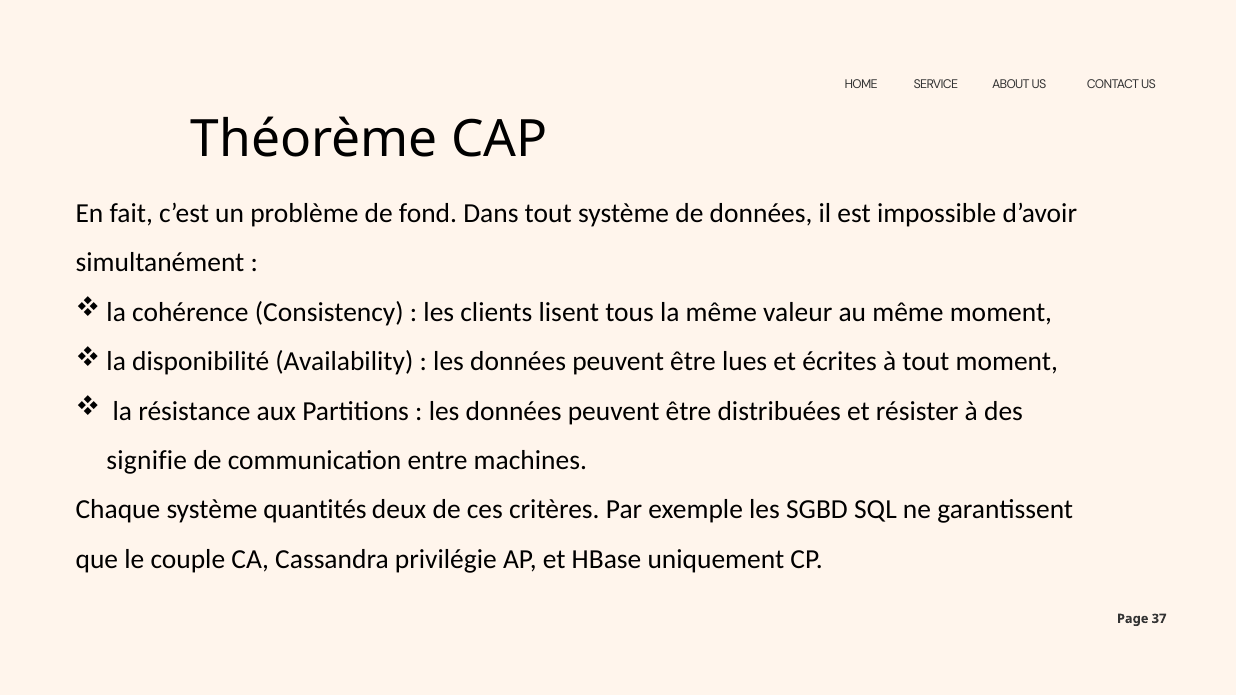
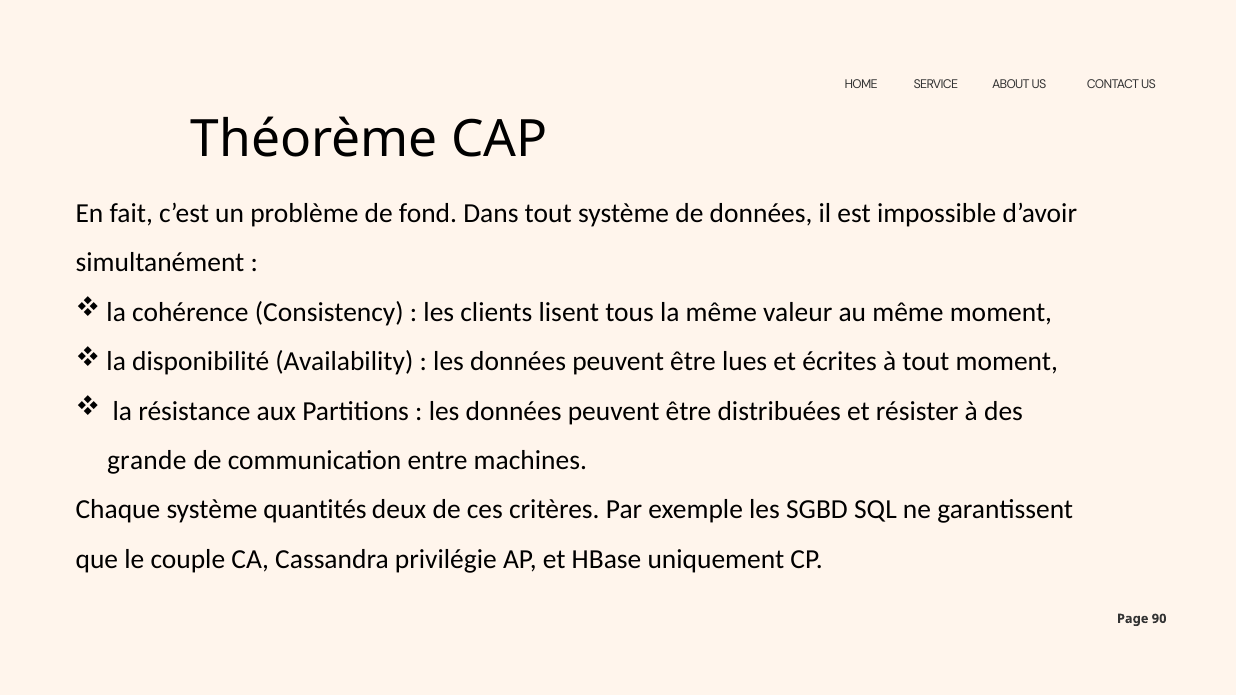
signifie: signifie -> grande
37: 37 -> 90
